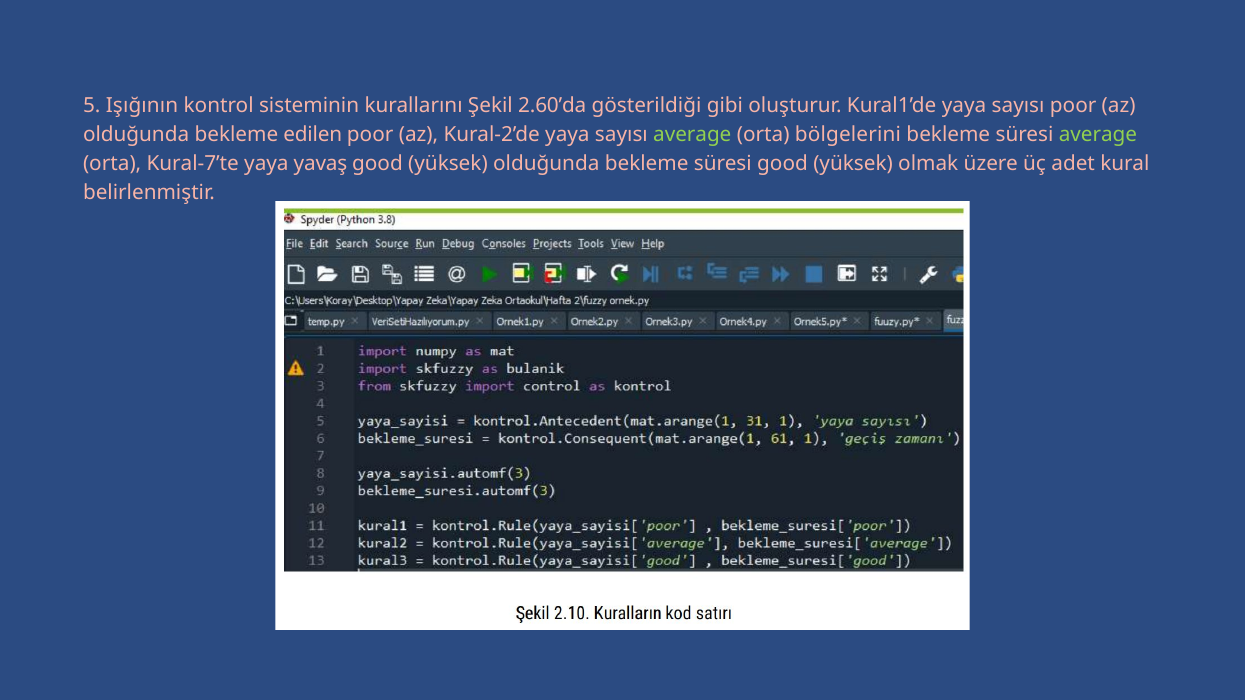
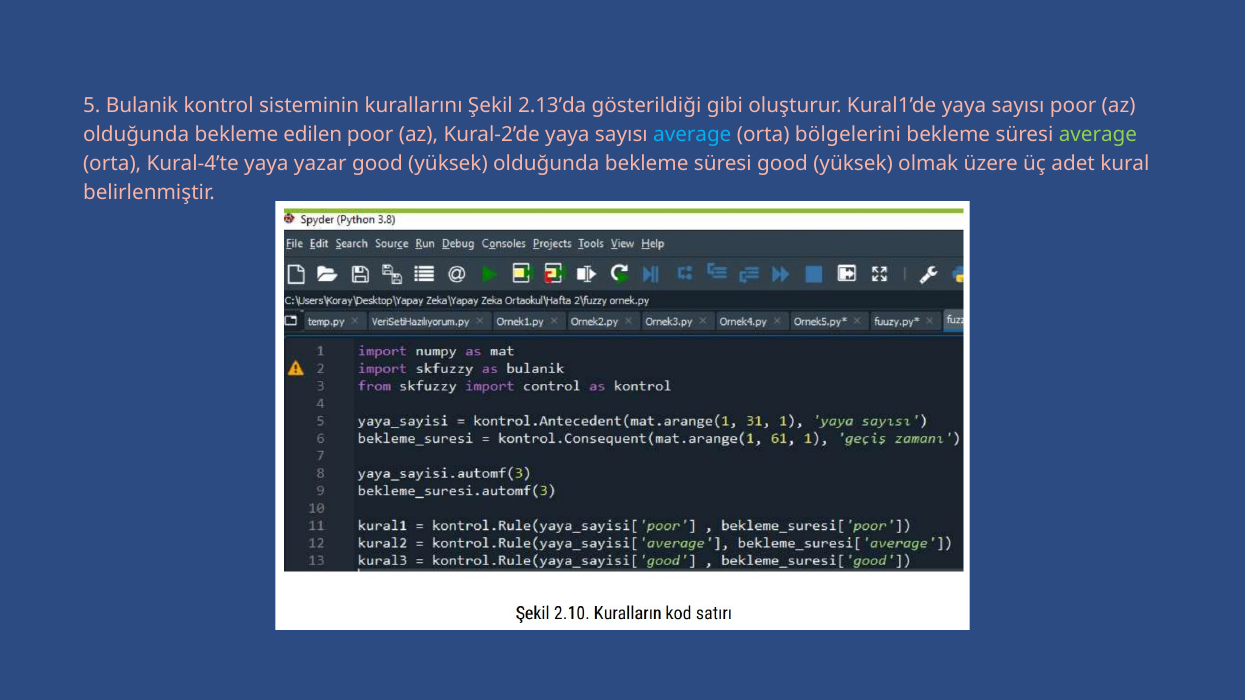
Işığının: Işığının -> Bulanik
2.60’da: 2.60’da -> 2.13’da
average at (692, 134) colour: light green -> light blue
Kural-7’te: Kural-7’te -> Kural-4’te
yavaş: yavaş -> yazar
